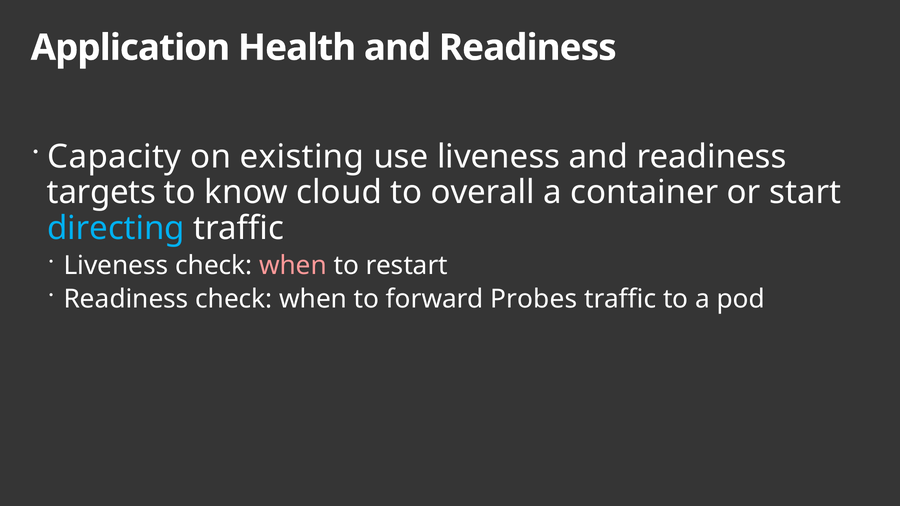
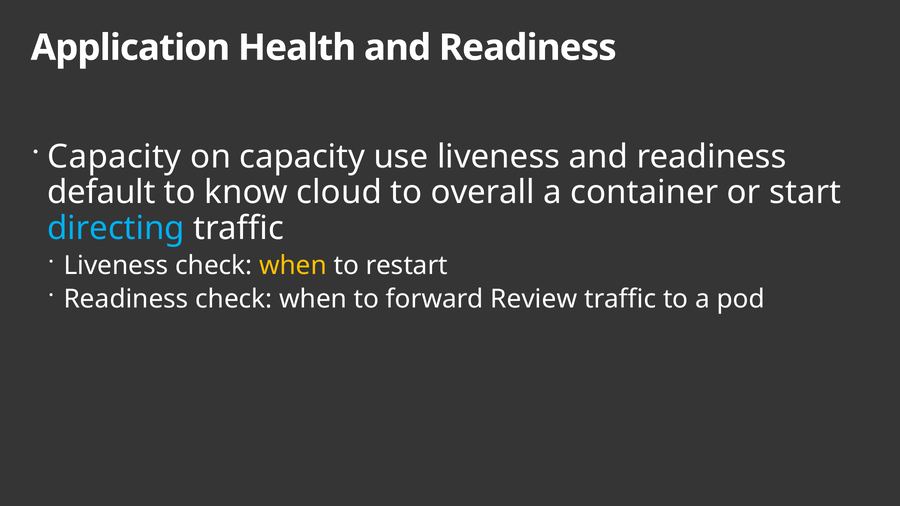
on existing: existing -> capacity
targets: targets -> default
when at (293, 266) colour: pink -> yellow
Probes: Probes -> Review
